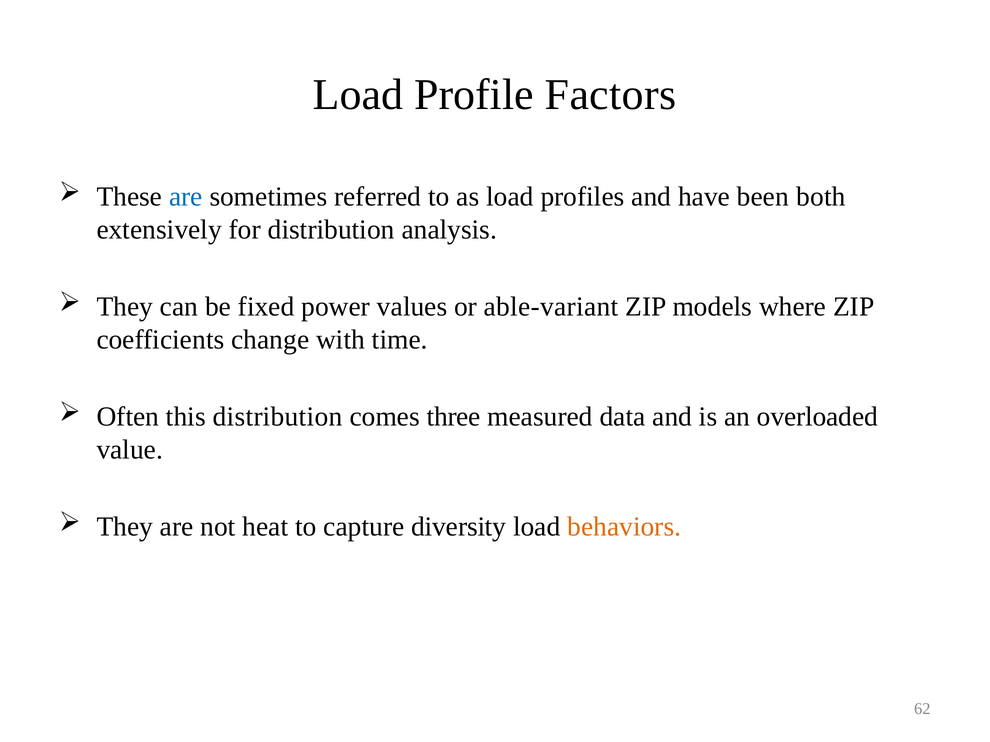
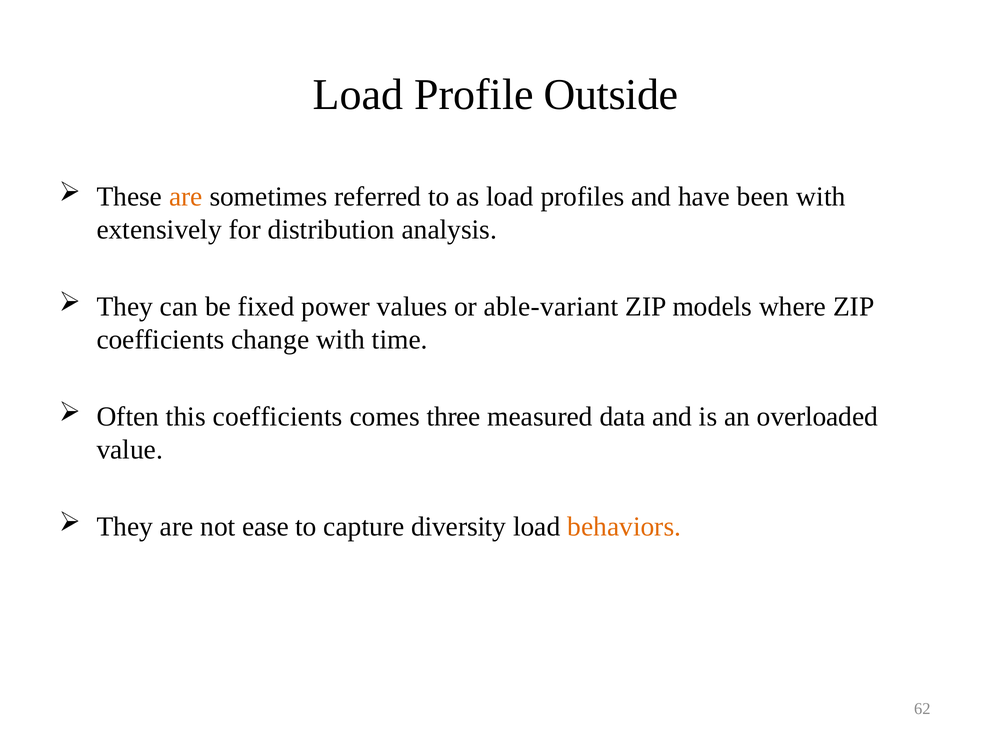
Factors: Factors -> Outside
are at (186, 197) colour: blue -> orange
been both: both -> with
this distribution: distribution -> coefficients
heat: heat -> ease
